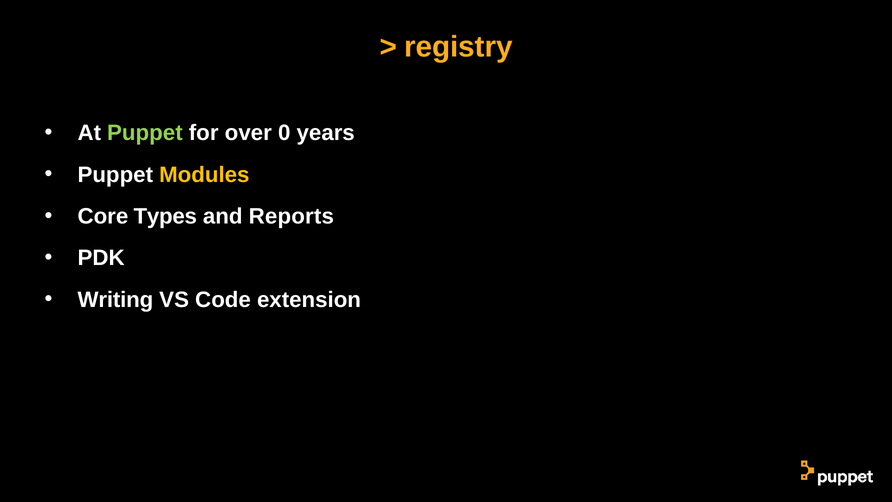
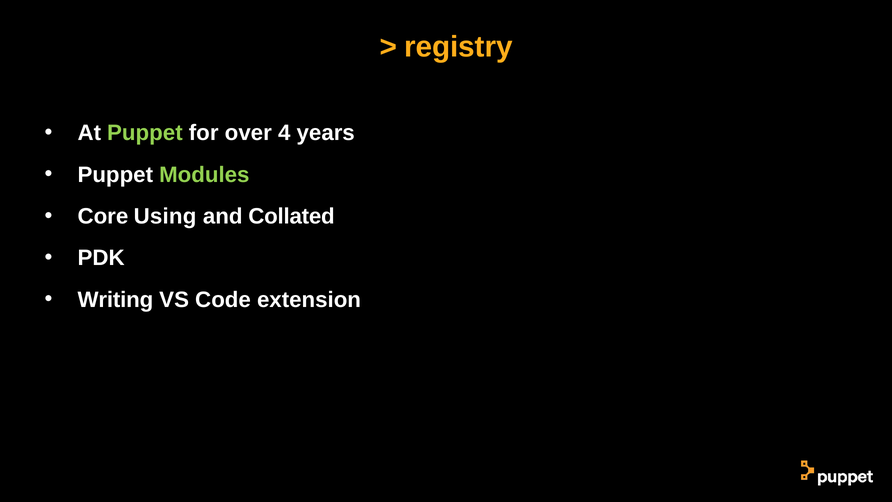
0: 0 -> 4
Modules colour: yellow -> light green
Types: Types -> Using
Reports: Reports -> Collated
